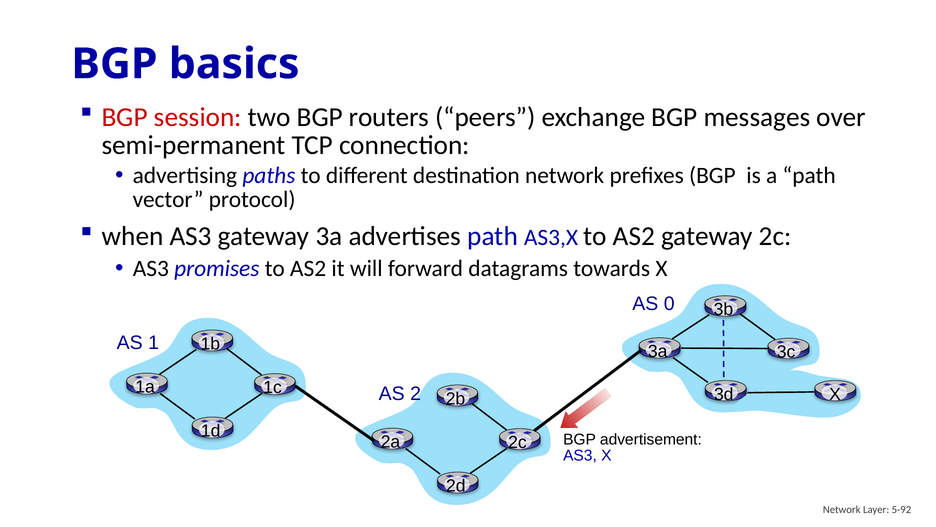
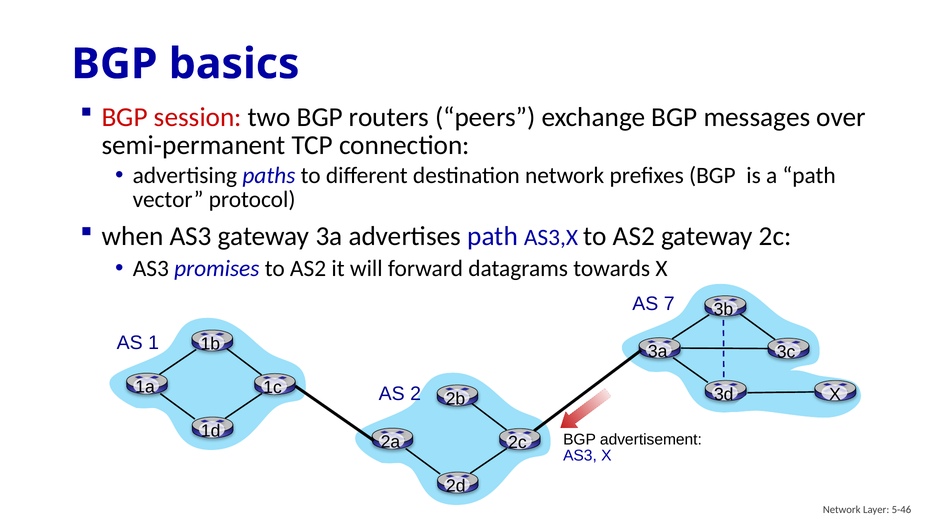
0: 0 -> 7
5-92: 5-92 -> 5-46
